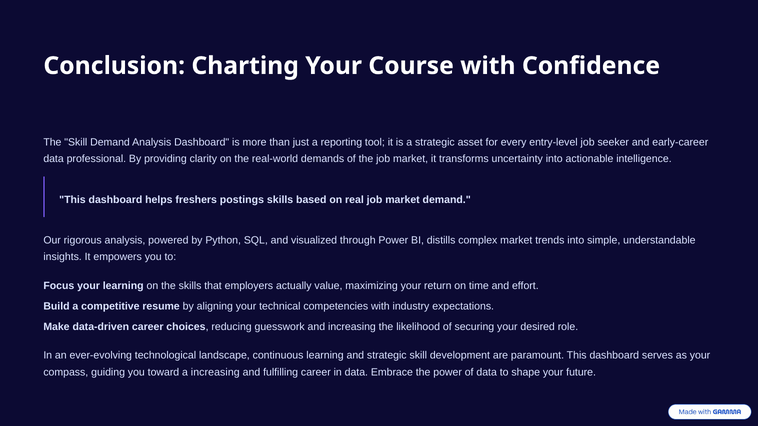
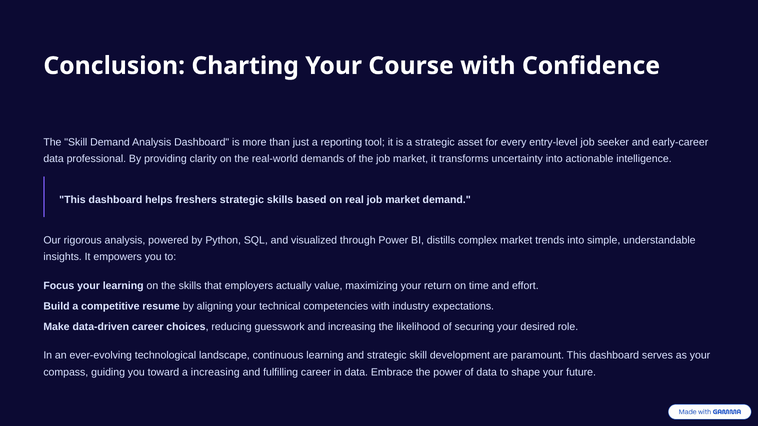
freshers postings: postings -> strategic
